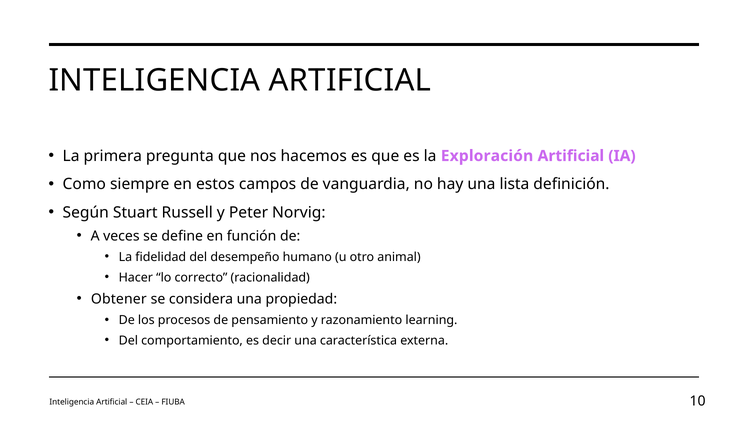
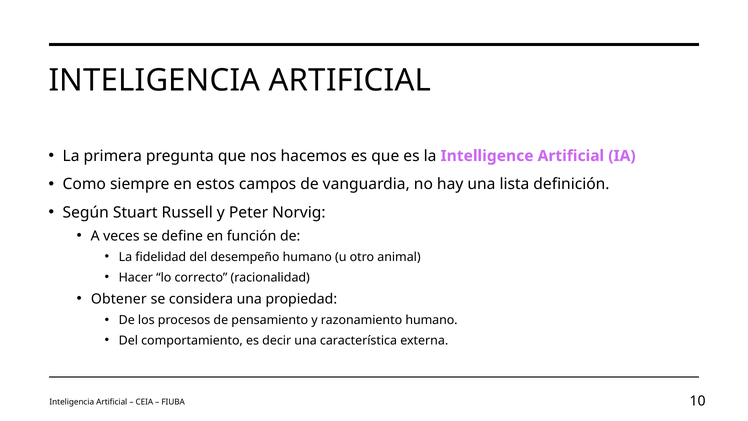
Exploración: Exploración -> Intelligence
razonamiento learning: learning -> humano
